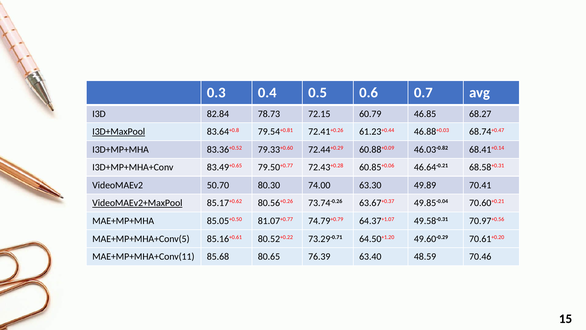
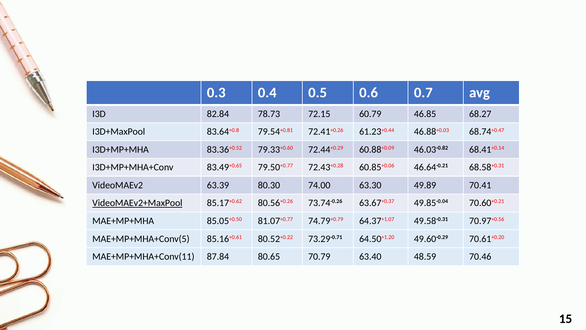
I3D+MaxPool underline: present -> none
50.70: 50.70 -> 63.39
85.68: 85.68 -> 87.84
76.39: 76.39 -> 70.79
